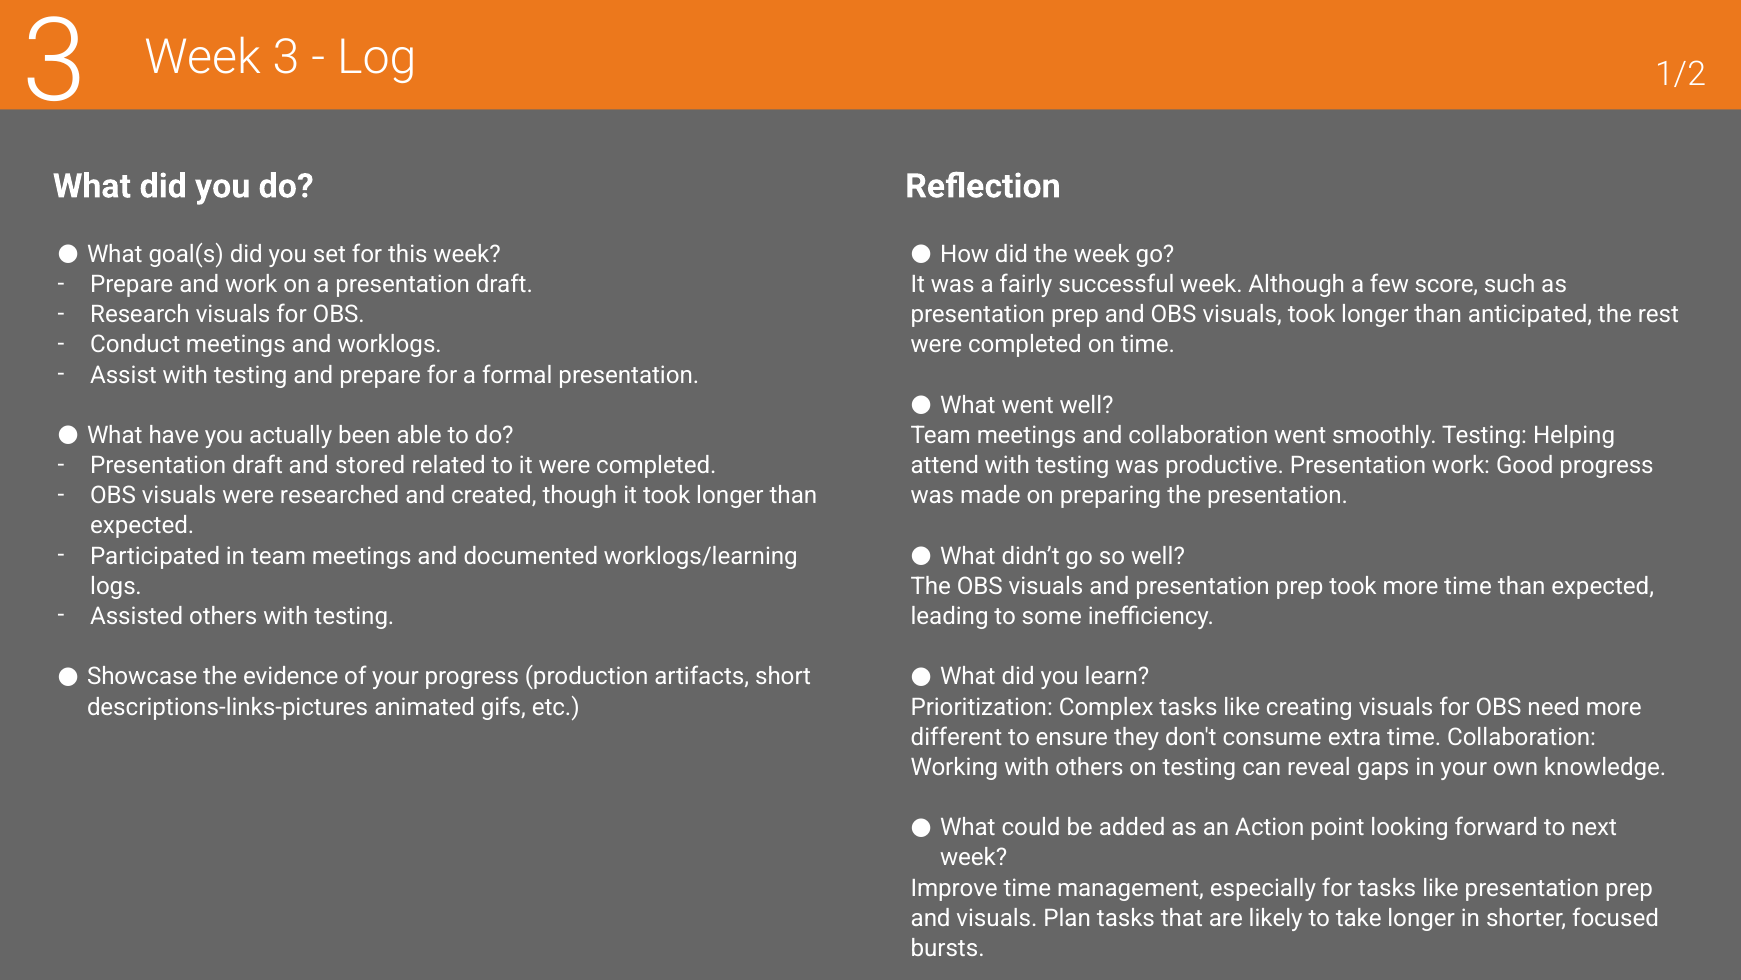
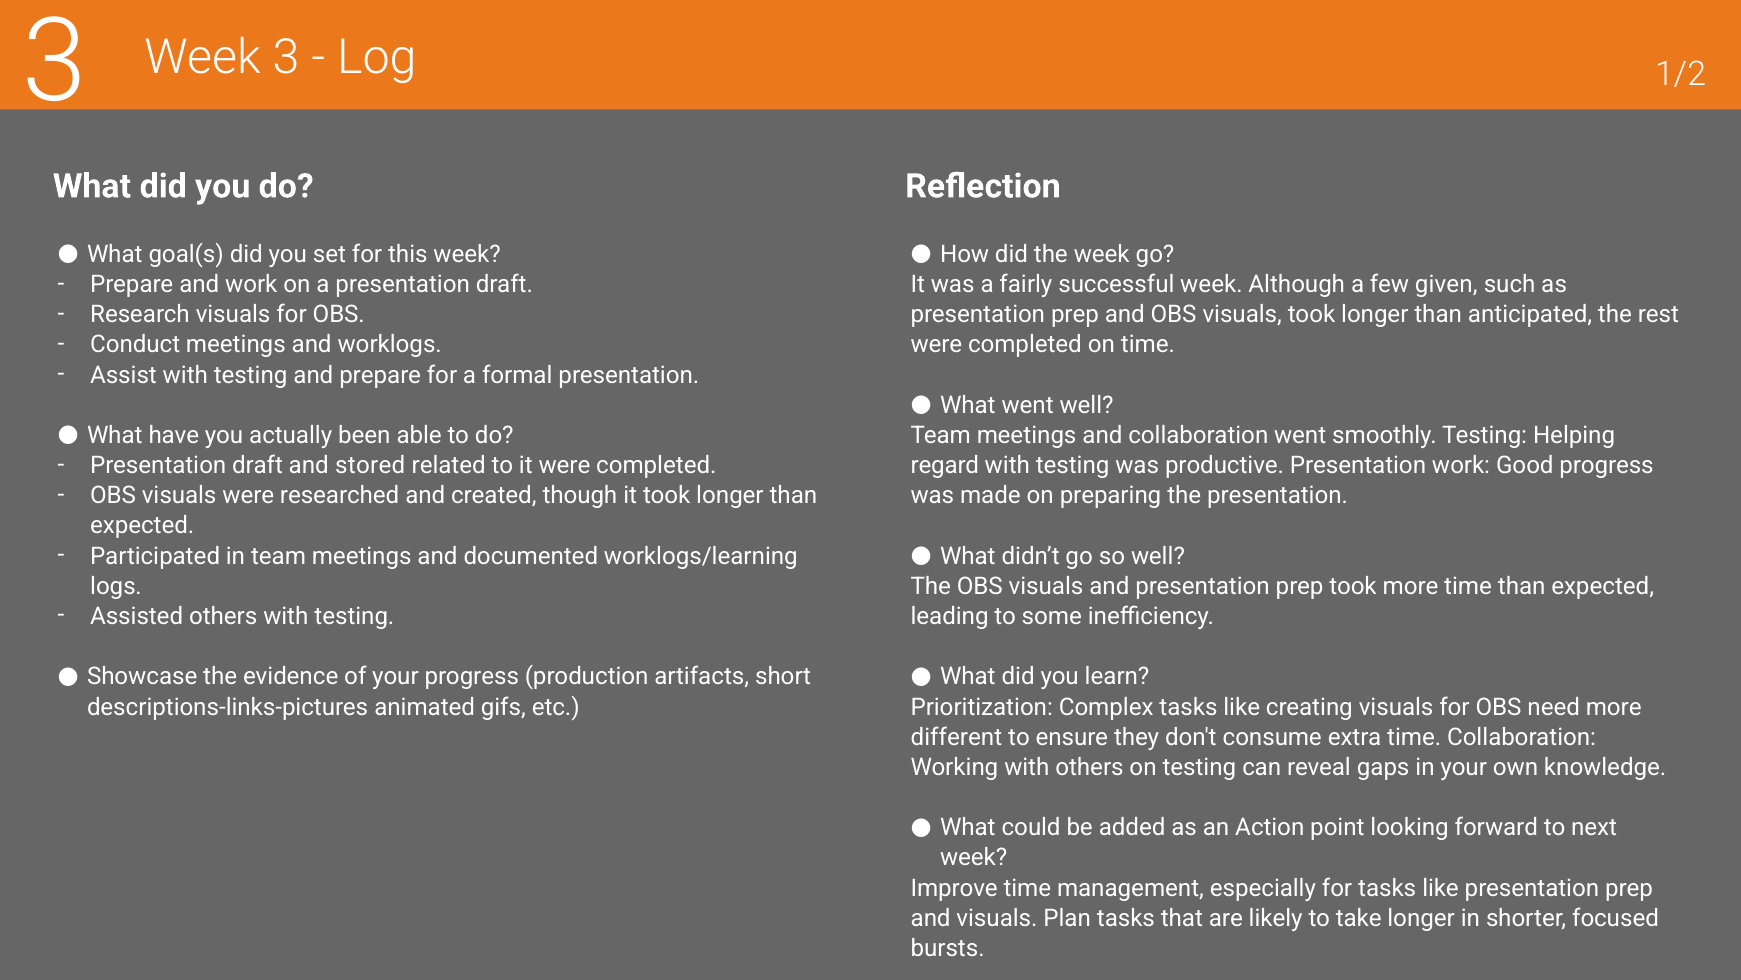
score: score -> given
attend: attend -> regard
